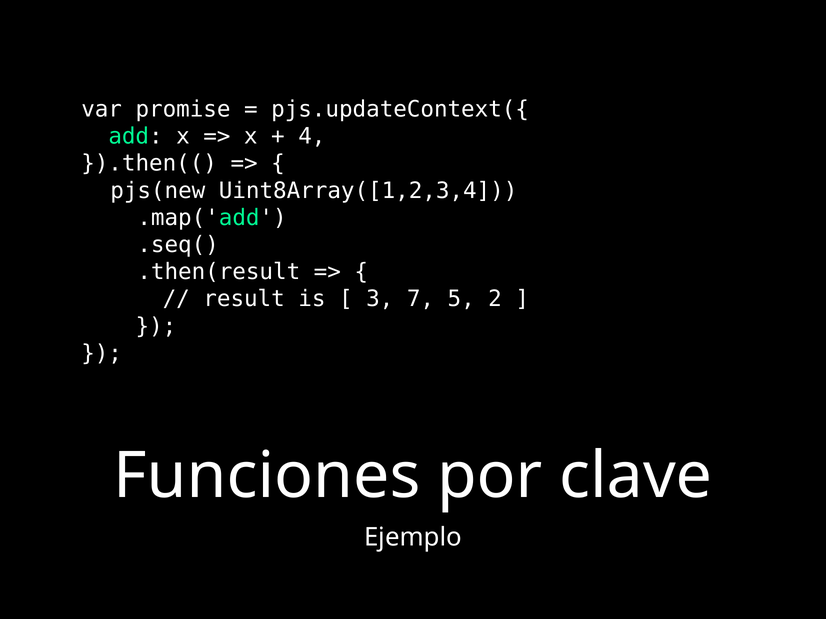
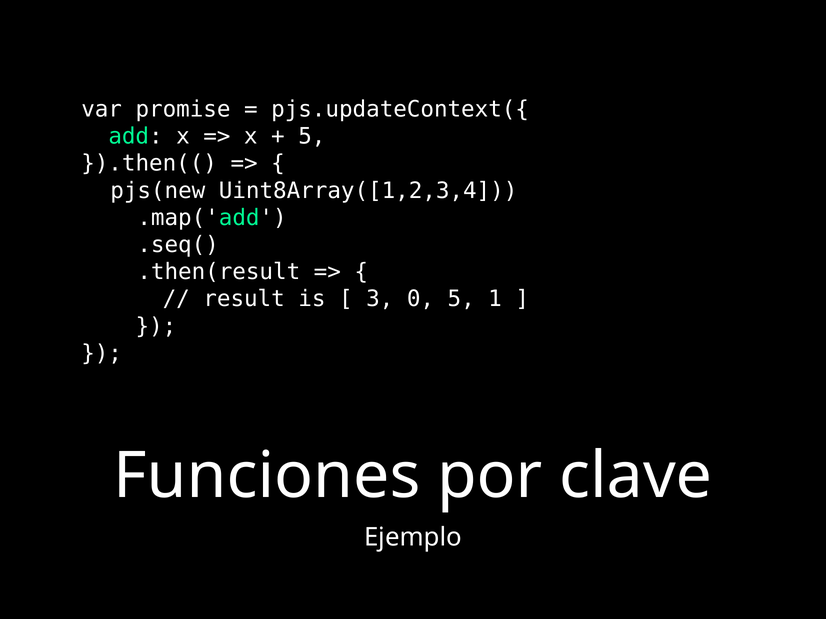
4 at (312, 137): 4 -> 5
7: 7 -> 0
2: 2 -> 1
